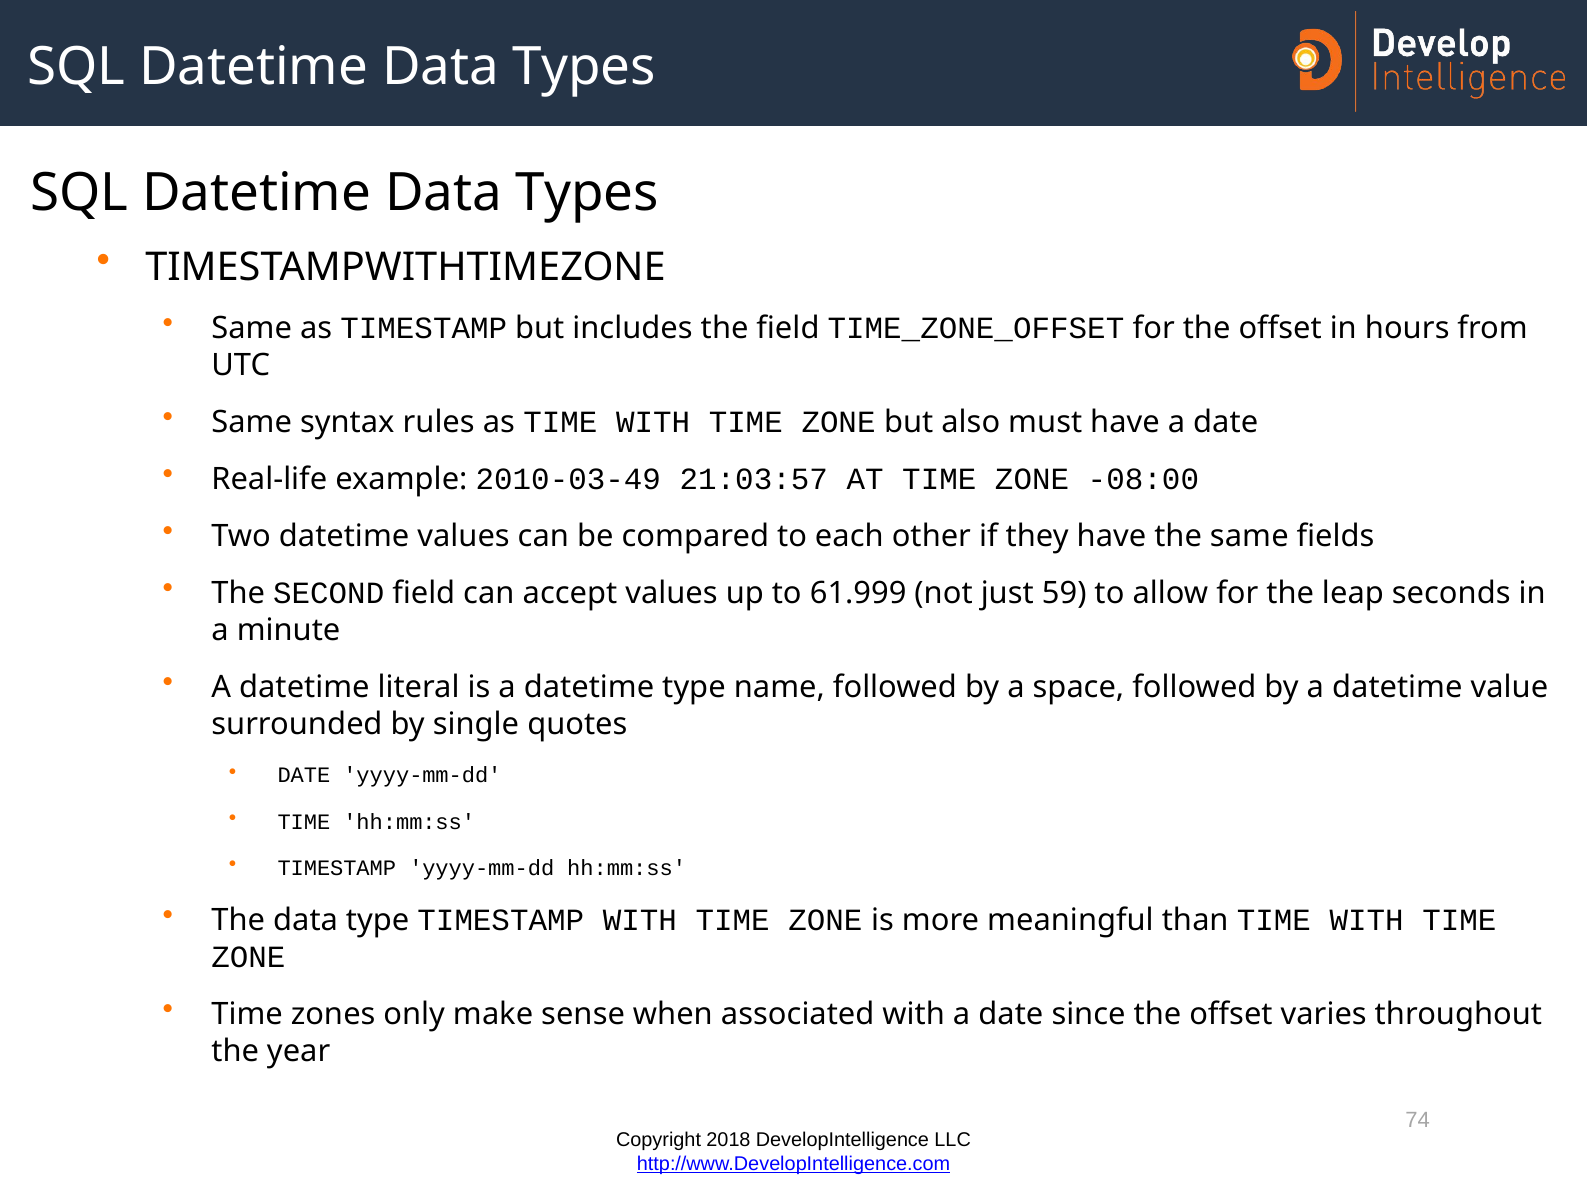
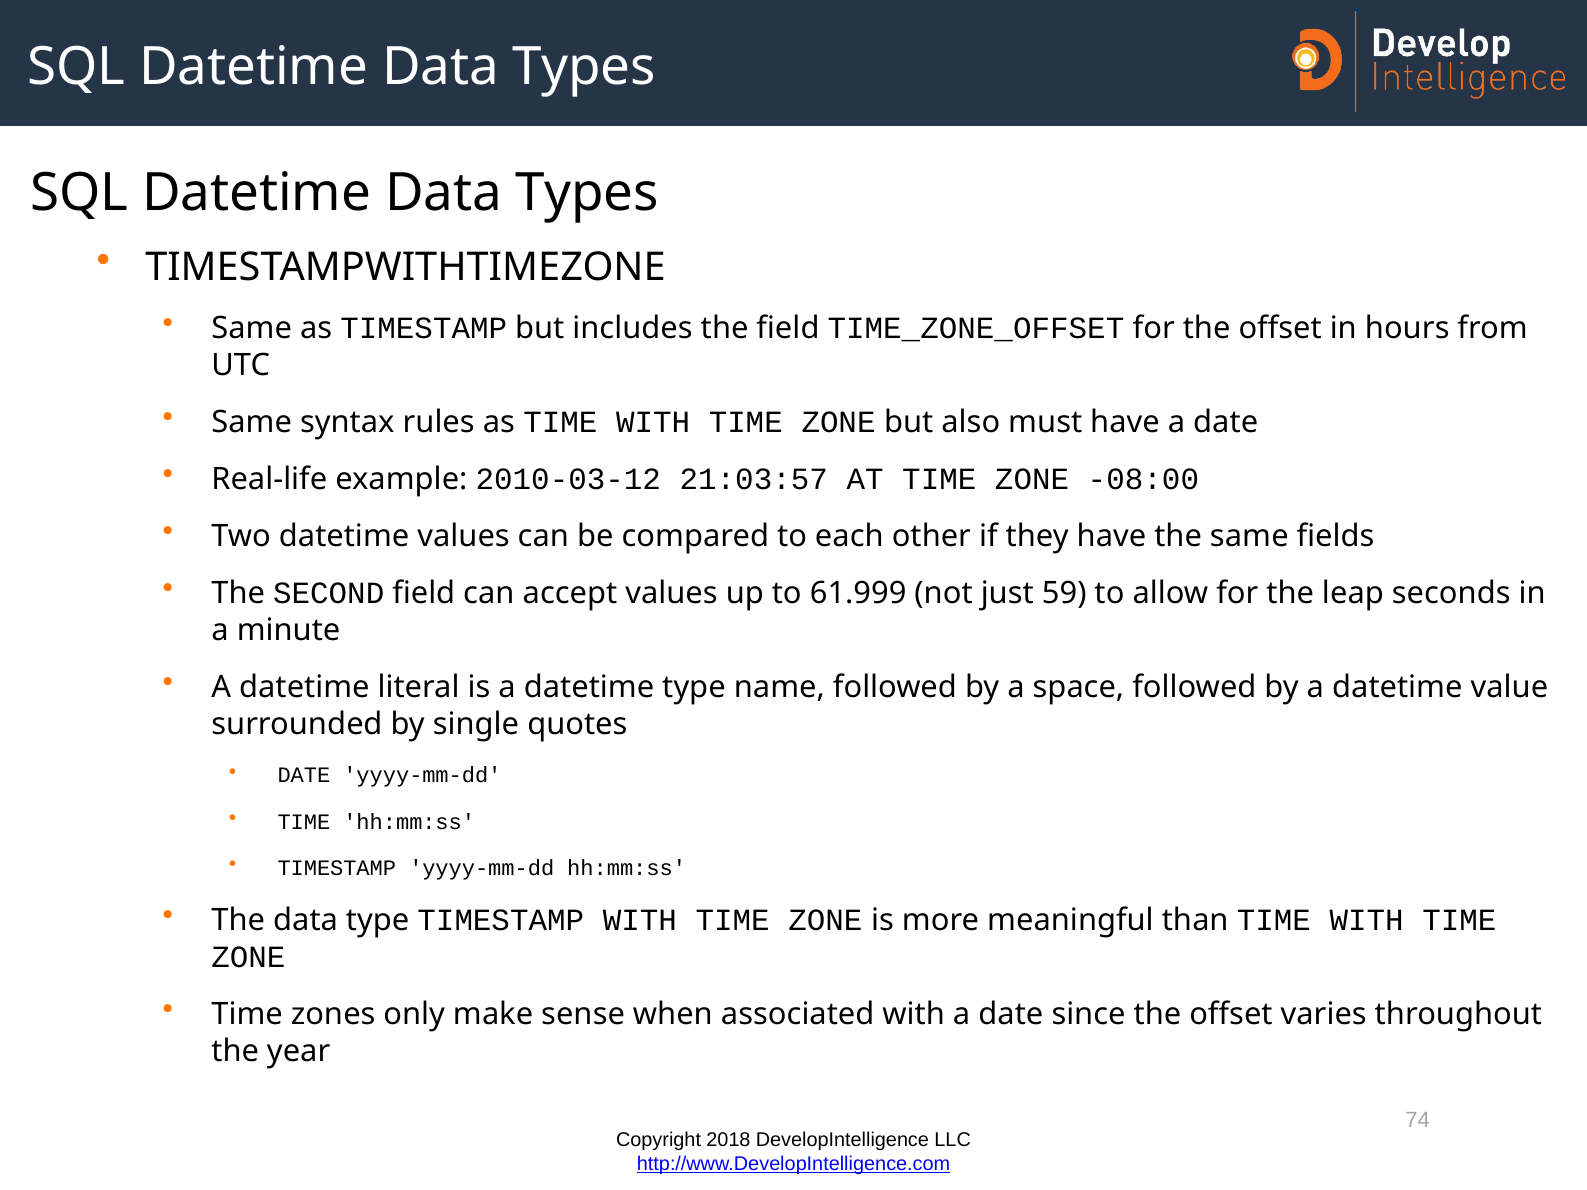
2010-03-49: 2010-03-49 -> 2010-03-12
